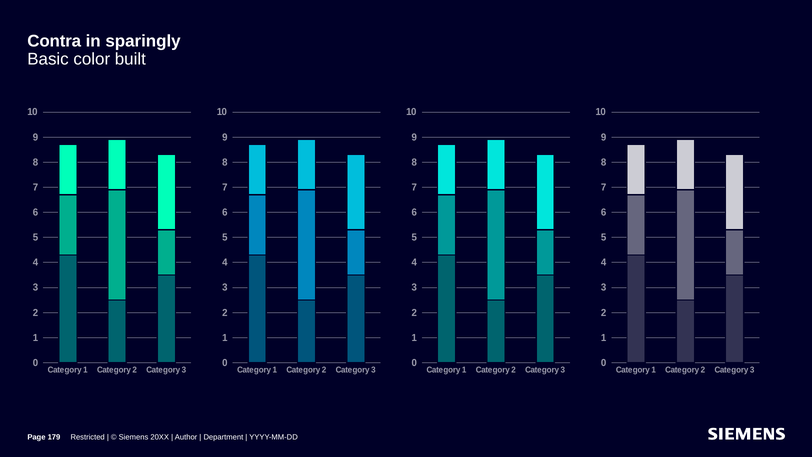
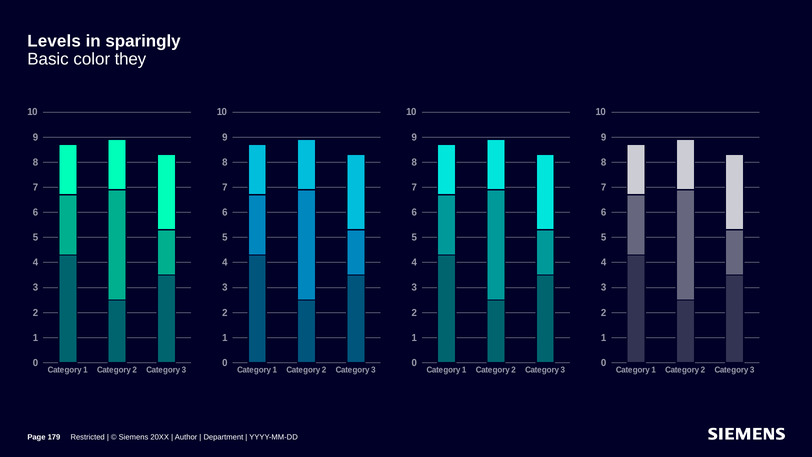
Contra: Contra -> Levels
built: built -> they
